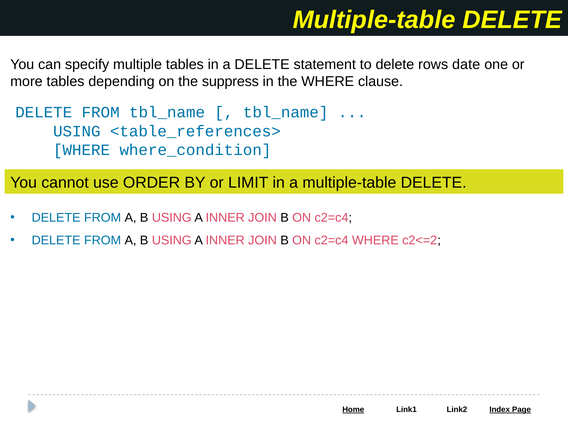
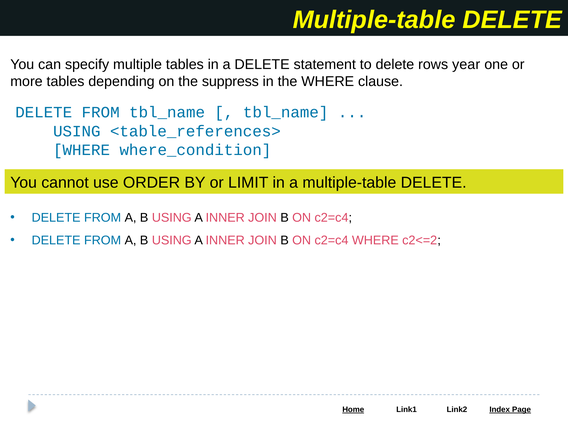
date: date -> year
